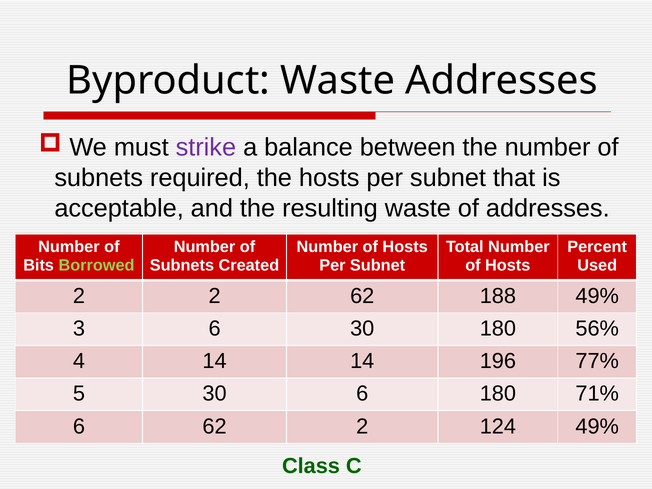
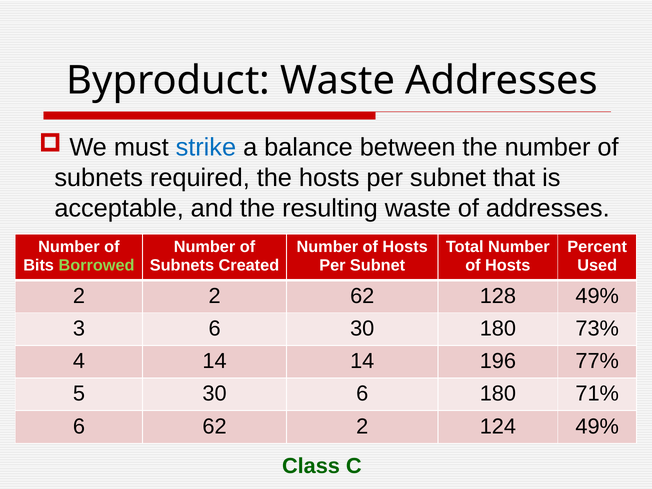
strike colour: purple -> blue
188: 188 -> 128
56%: 56% -> 73%
